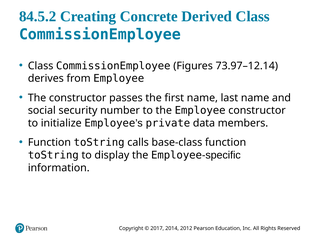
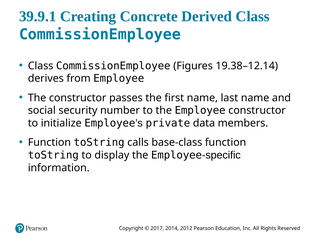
84.5.2: 84.5.2 -> 39.9.1
73.97–12.14: 73.97–12.14 -> 19.38–12.14
